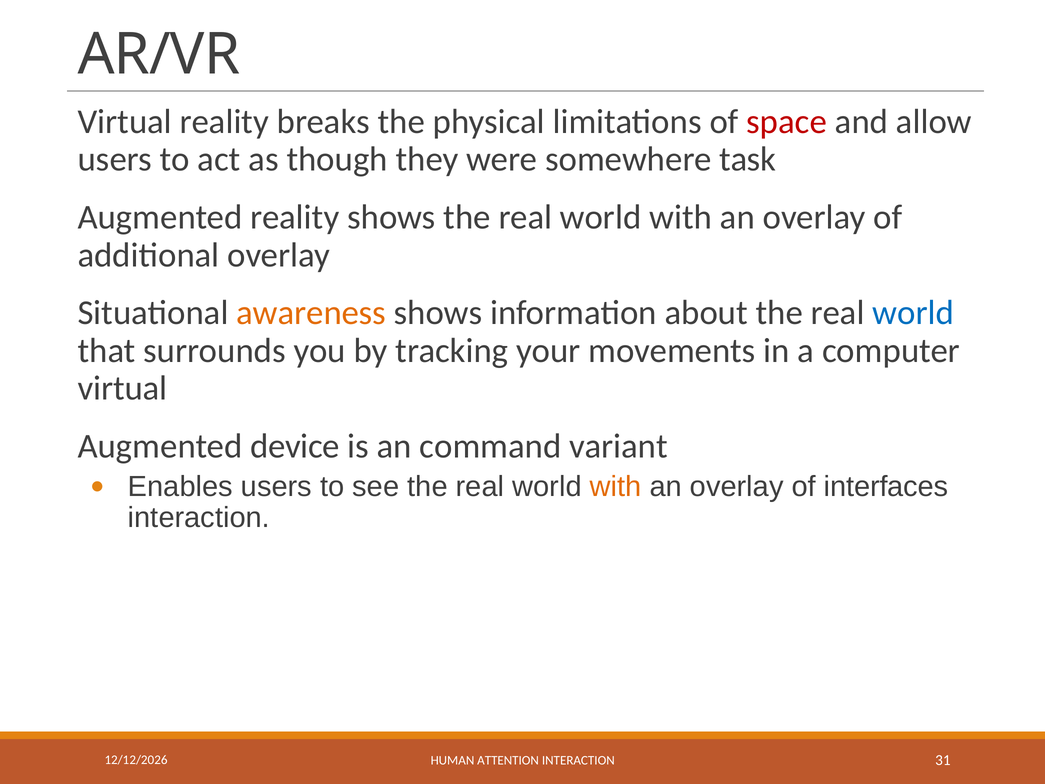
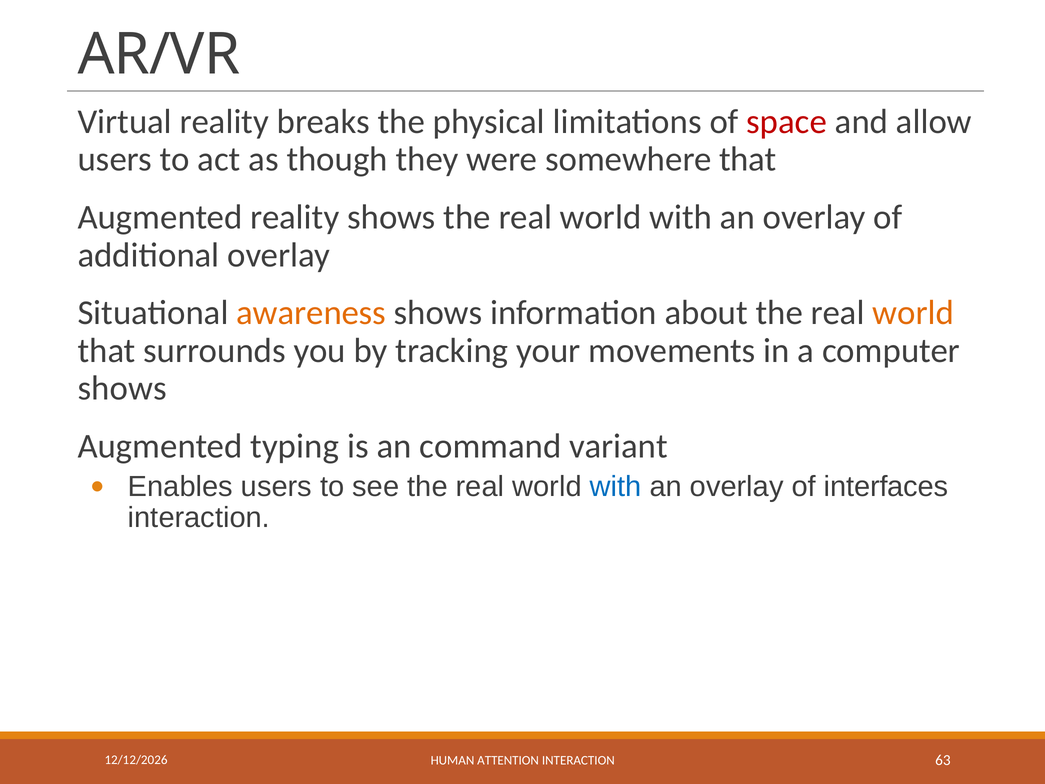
somewhere task: task -> that
world at (913, 313) colour: blue -> orange
virtual at (123, 388): virtual -> shows
device: device -> typing
with at (616, 486) colour: orange -> blue
31: 31 -> 63
